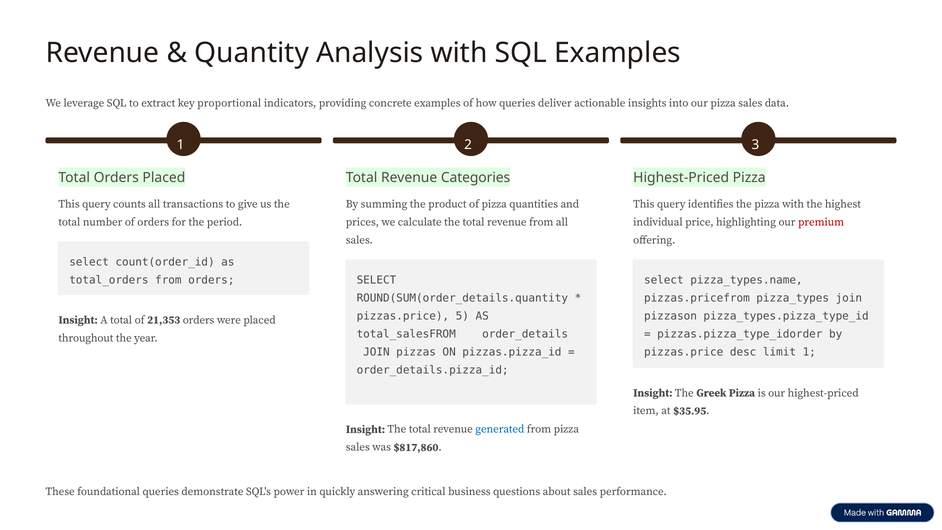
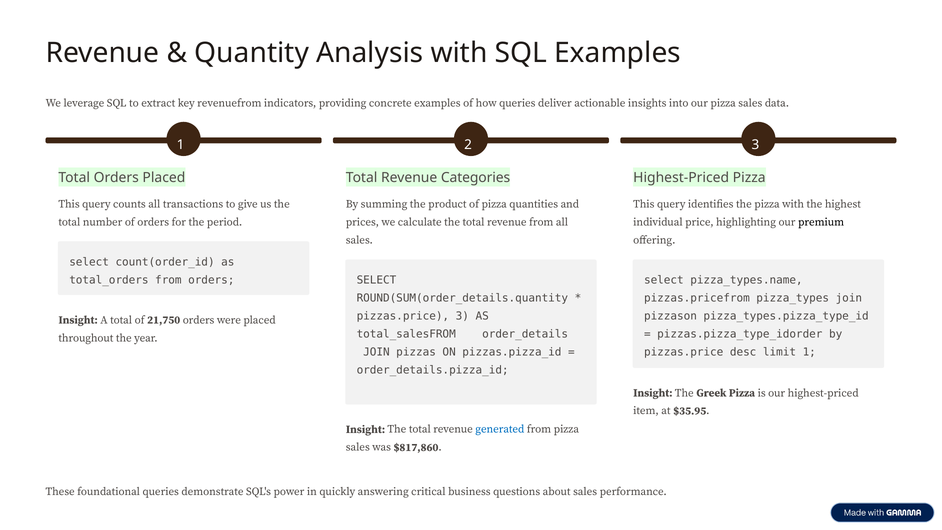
proportional: proportional -> revenuefrom
premium colour: red -> black
pizzas.price 5: 5 -> 3
21,353: 21,353 -> 21,750
